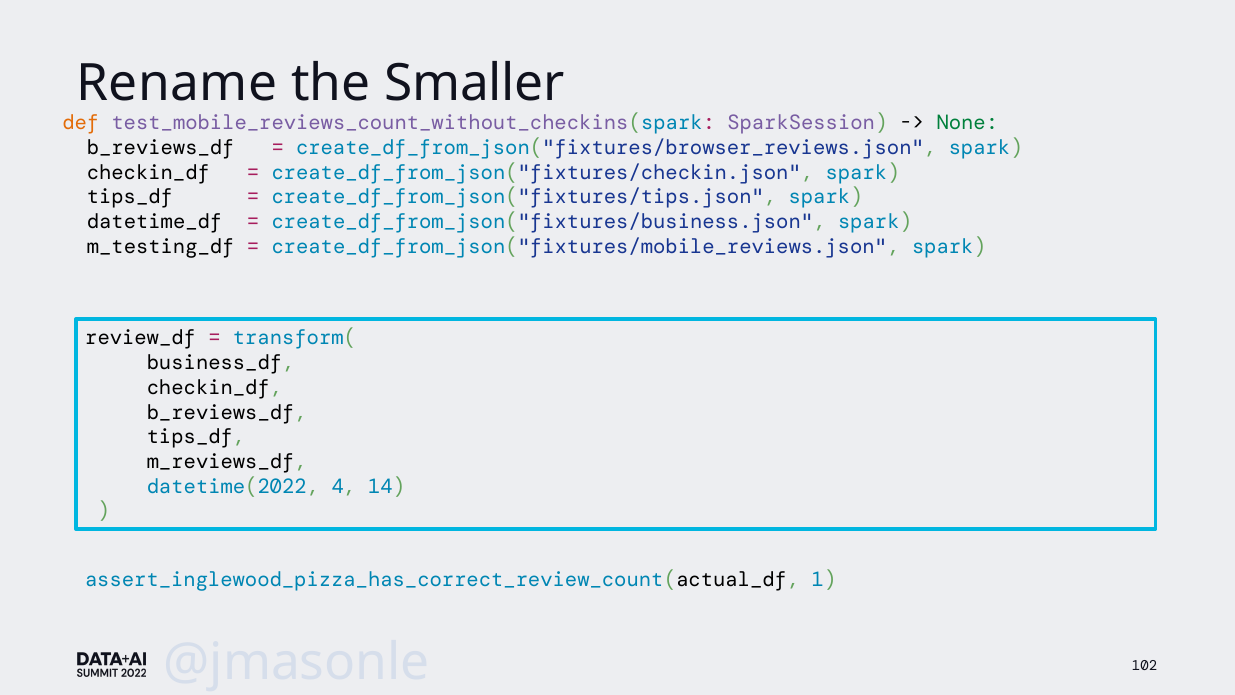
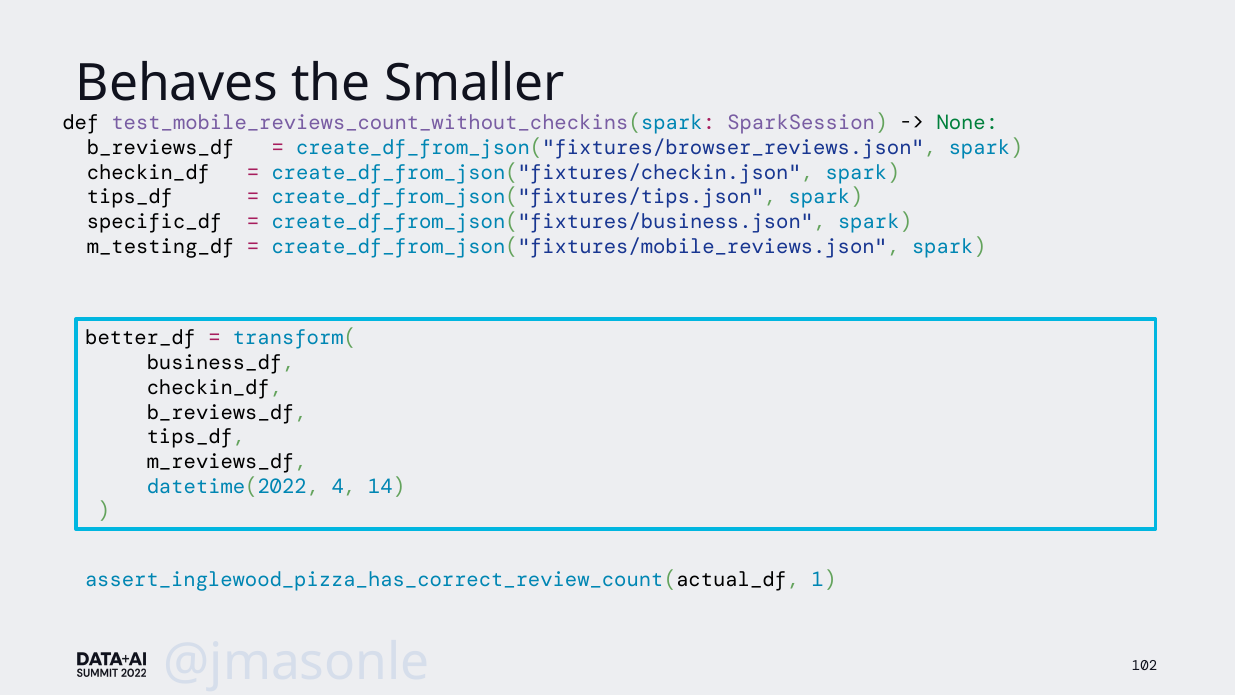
Rename: Rename -> Behaves
def colour: orange -> black
datetime_df: datetime_df -> specific_df
review_df: review_df -> better_df
